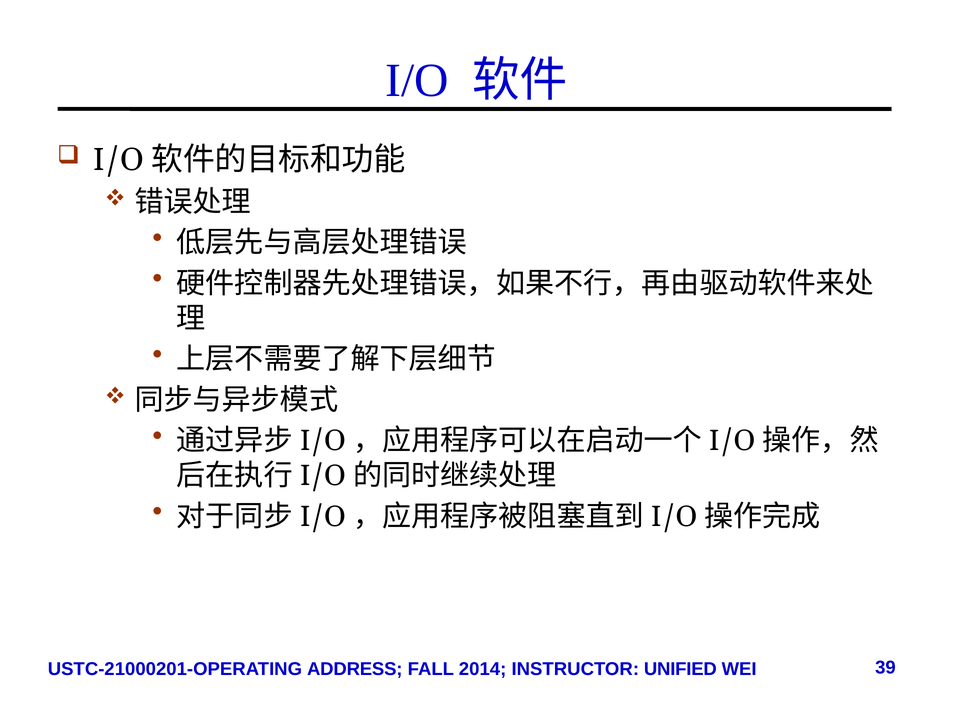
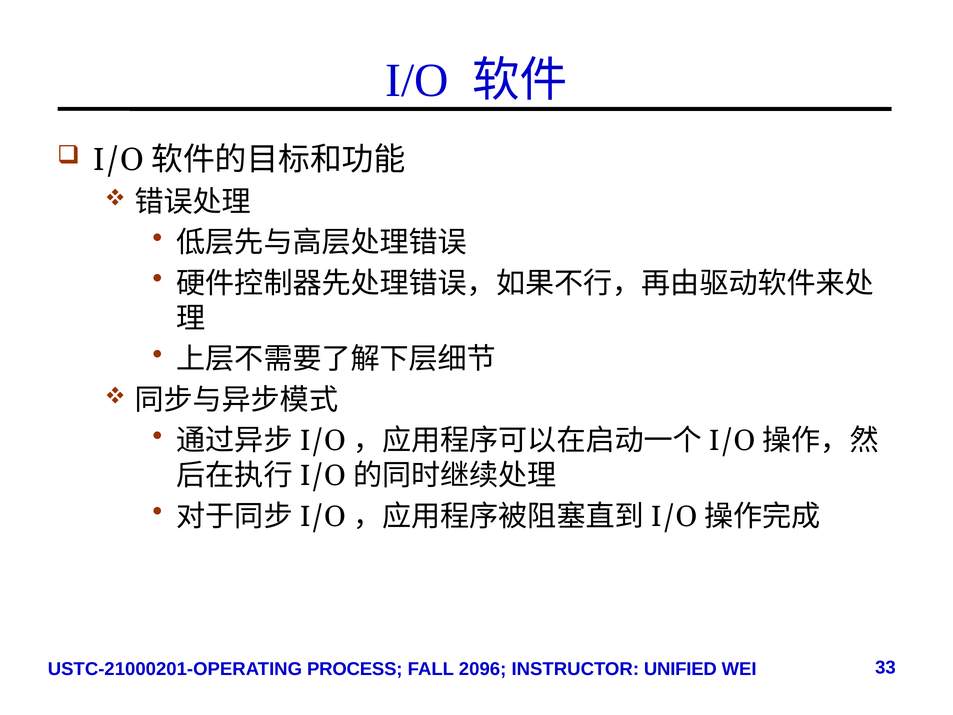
ADDRESS: ADDRESS -> PROCESS
2014: 2014 -> 2096
39: 39 -> 33
